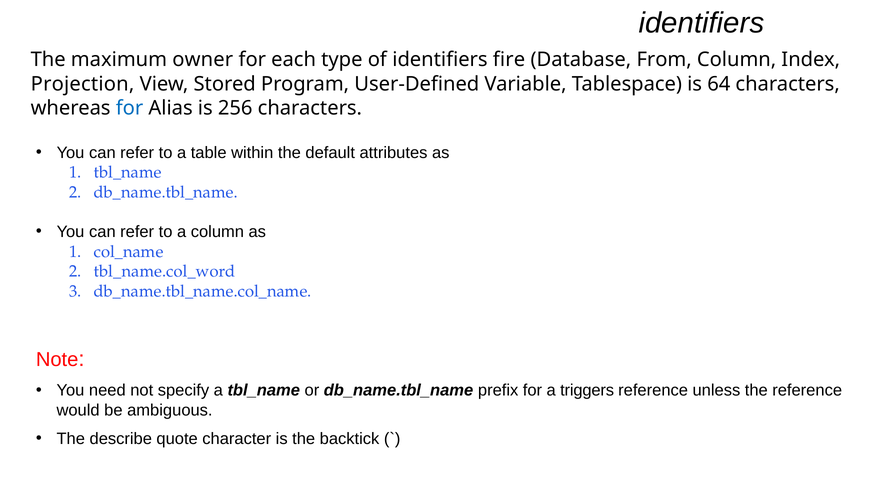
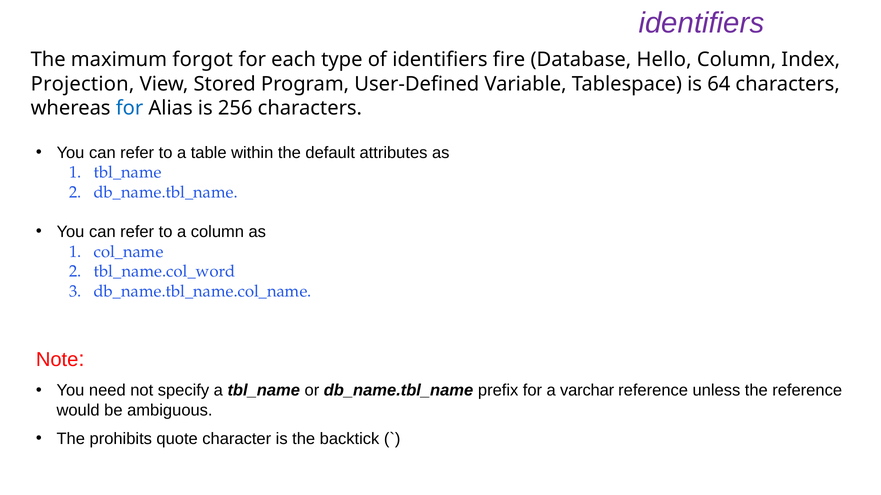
identifiers at (701, 23) colour: black -> purple
owner: owner -> forgot
From: From -> Hello
triggers: triggers -> varchar
describe: describe -> prohibits
